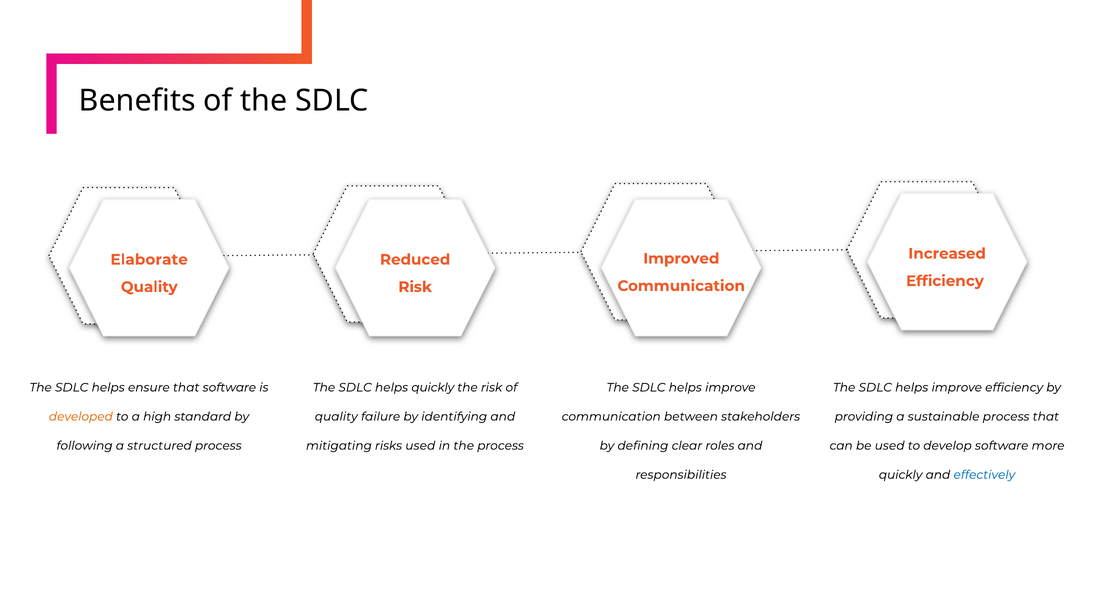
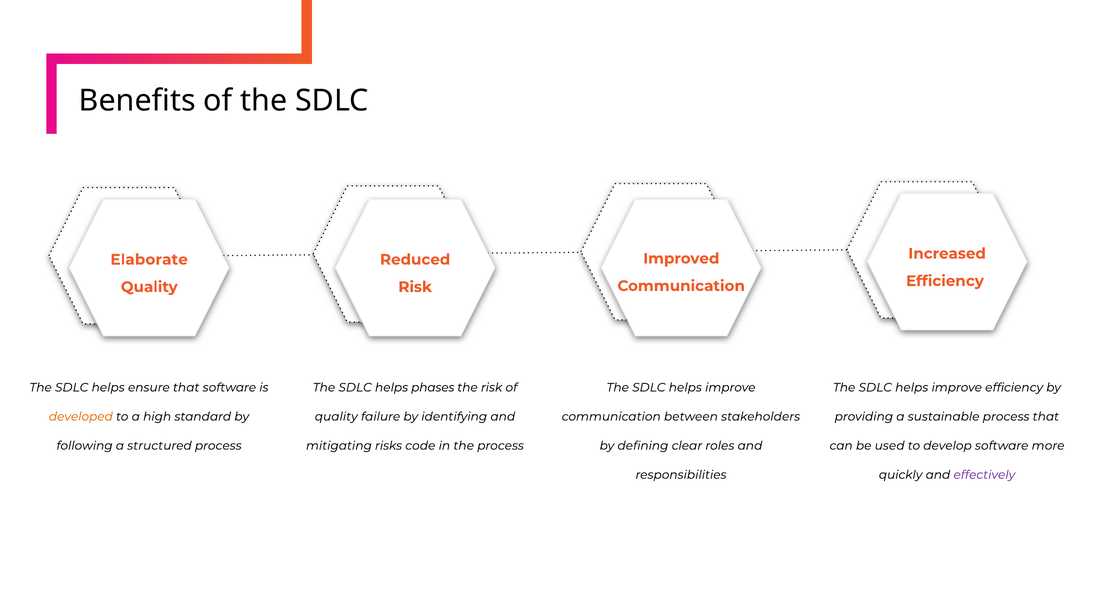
helps quickly: quickly -> phases
risks used: used -> code
effectively colour: blue -> purple
